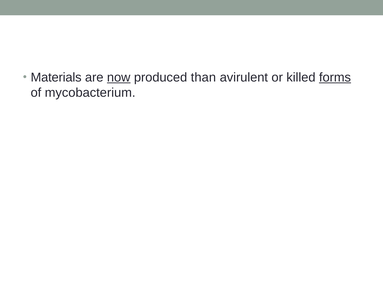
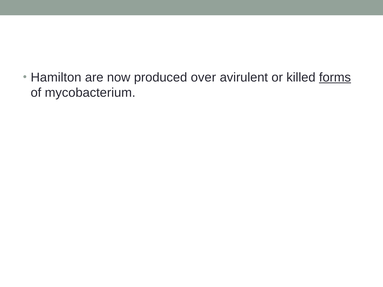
Materials: Materials -> Hamilton
now underline: present -> none
than: than -> over
